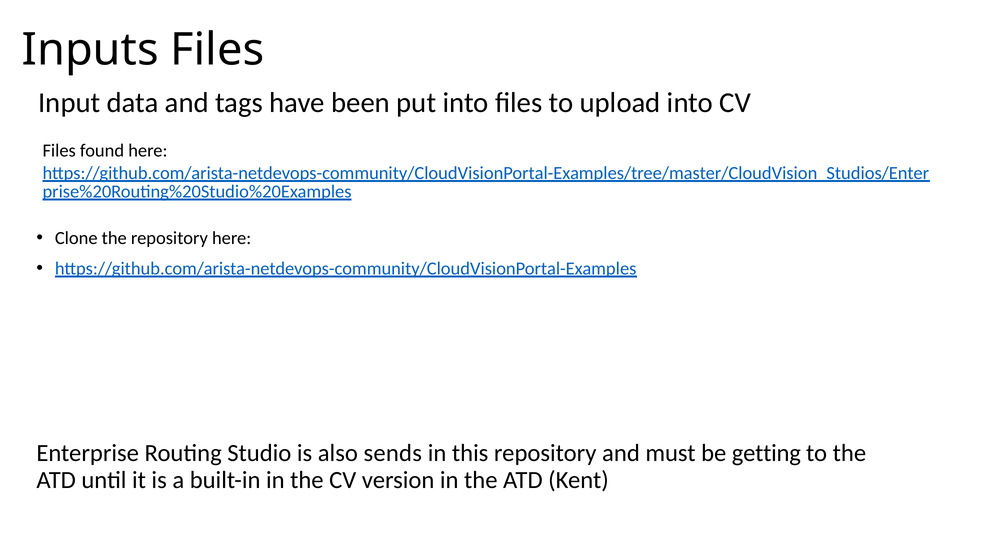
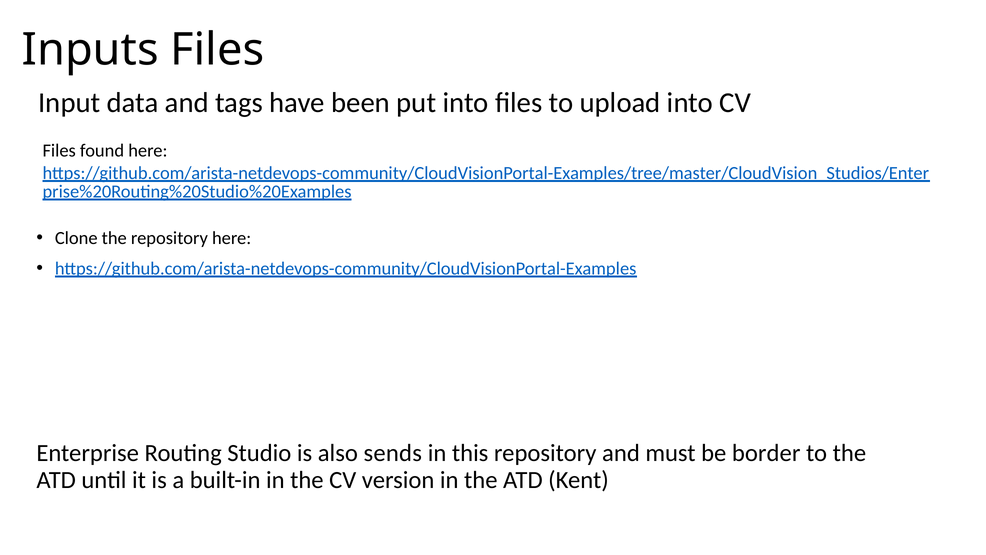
getting: getting -> border
